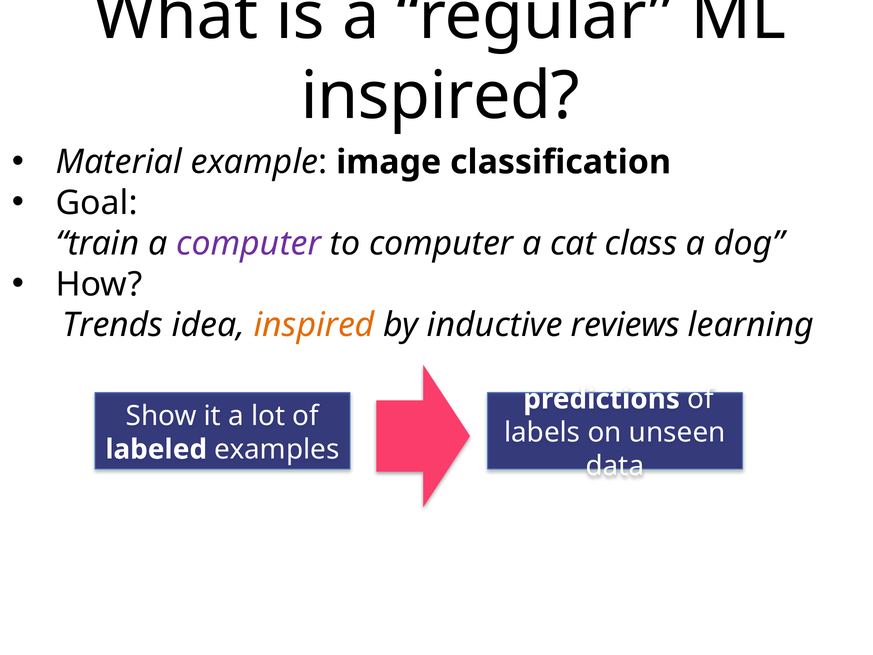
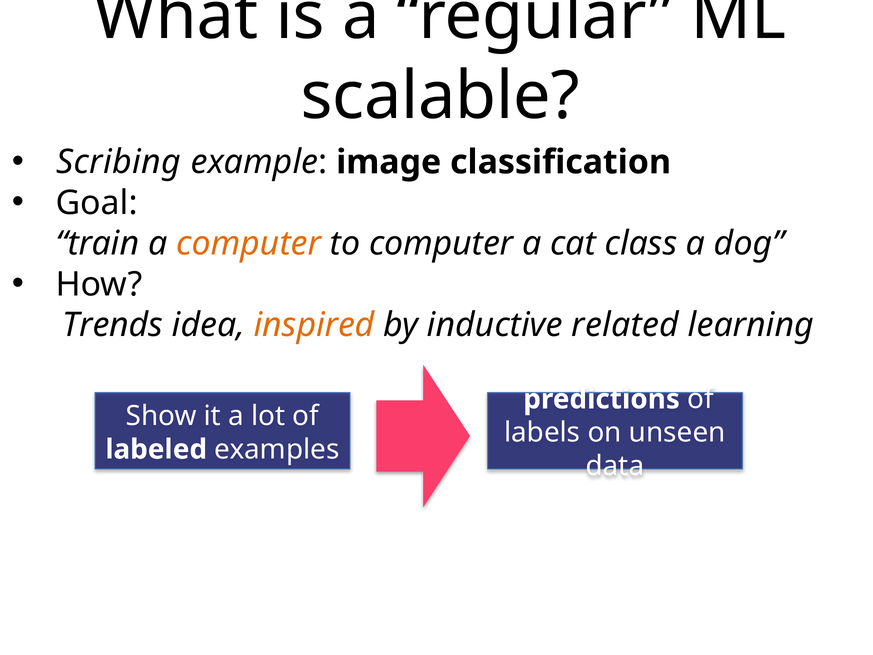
inspired at (440, 96): inspired -> scalable
Material: Material -> Scribing
computer at (249, 244) colour: purple -> orange
reviews: reviews -> related
